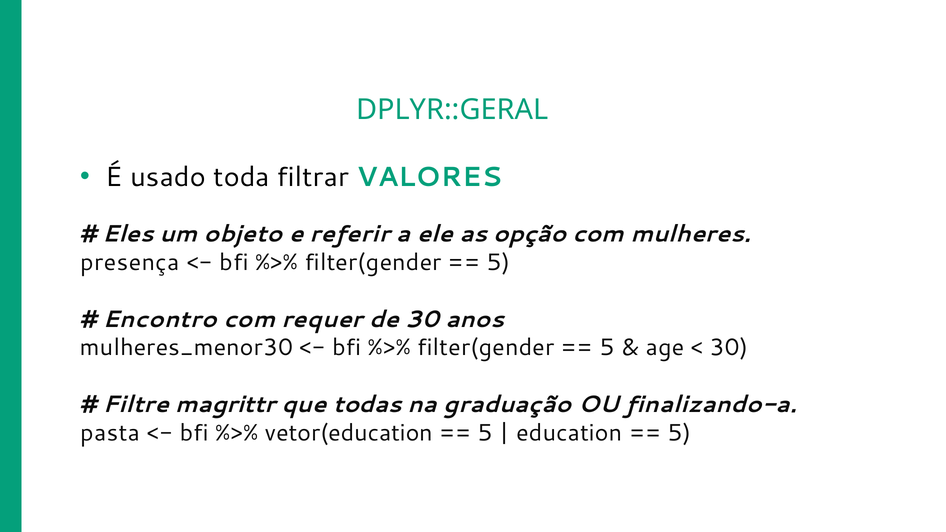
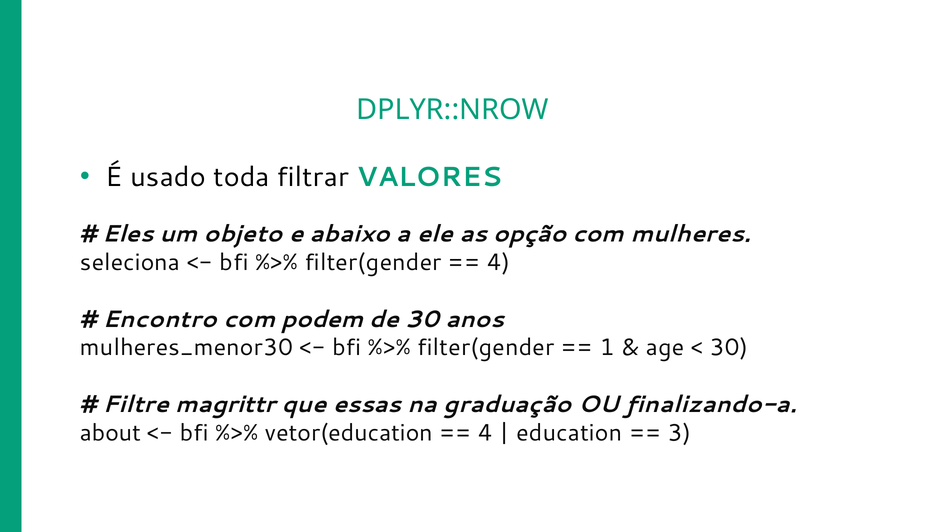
DPLYR::GERAL: DPLYR::GERAL -> DPLYR::NROW
referir: referir -> abaixo
presença: presença -> seleciona
5 at (499, 263): 5 -> 4
requer: requer -> podem
5 at (607, 348): 5 -> 1
todas: todas -> essas
pasta: pasta -> about
5 at (485, 433): 5 -> 4
5 at (680, 433): 5 -> 3
